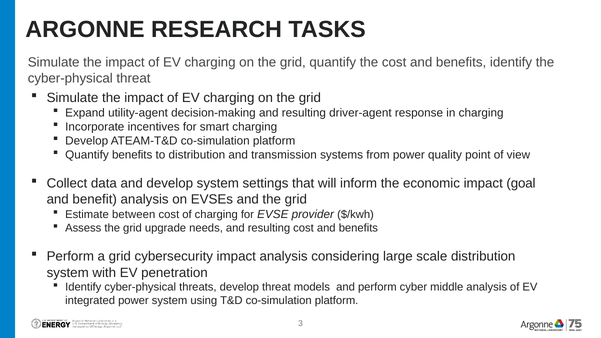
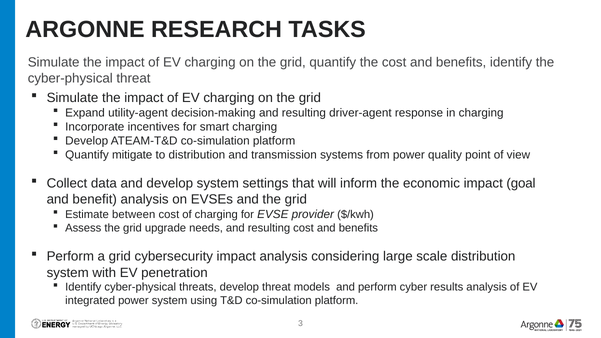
Quantify benefits: benefits -> mitigate
middle: middle -> results
